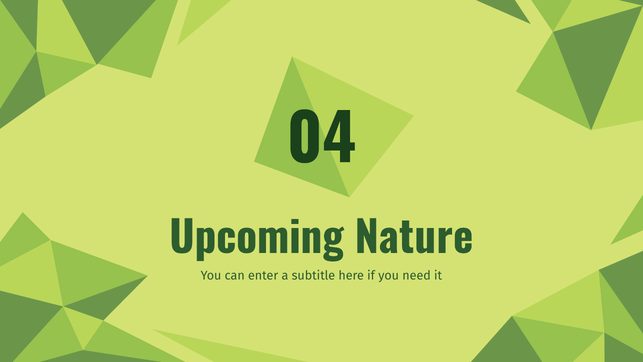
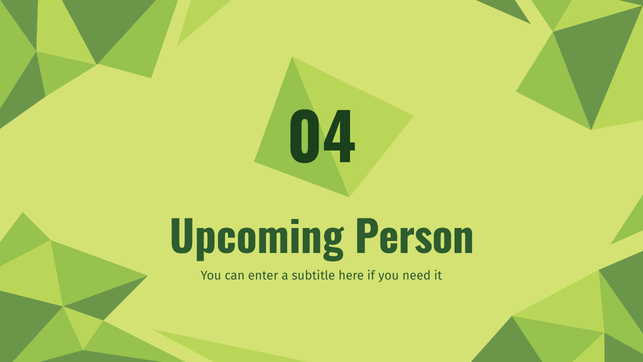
Nature: Nature -> Person
